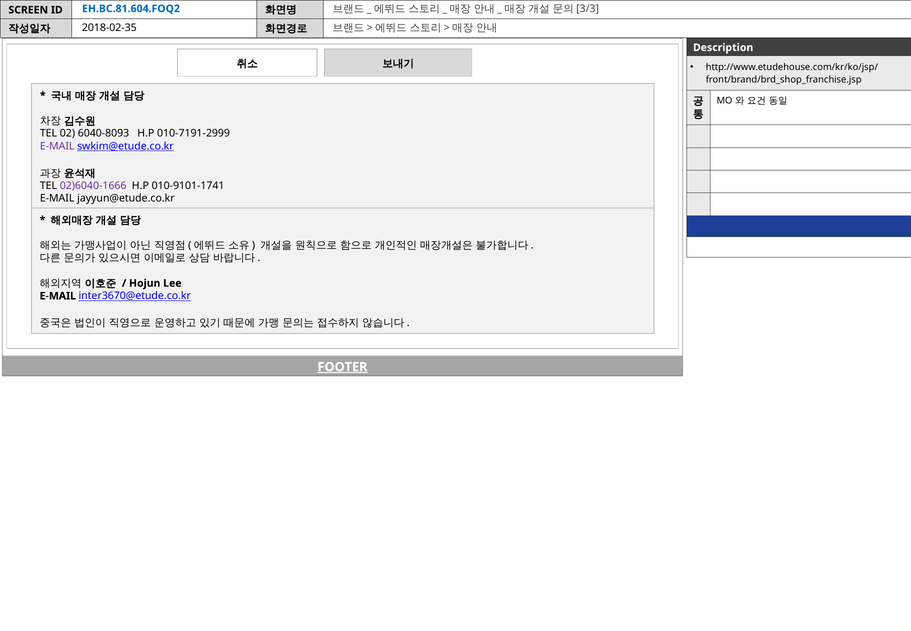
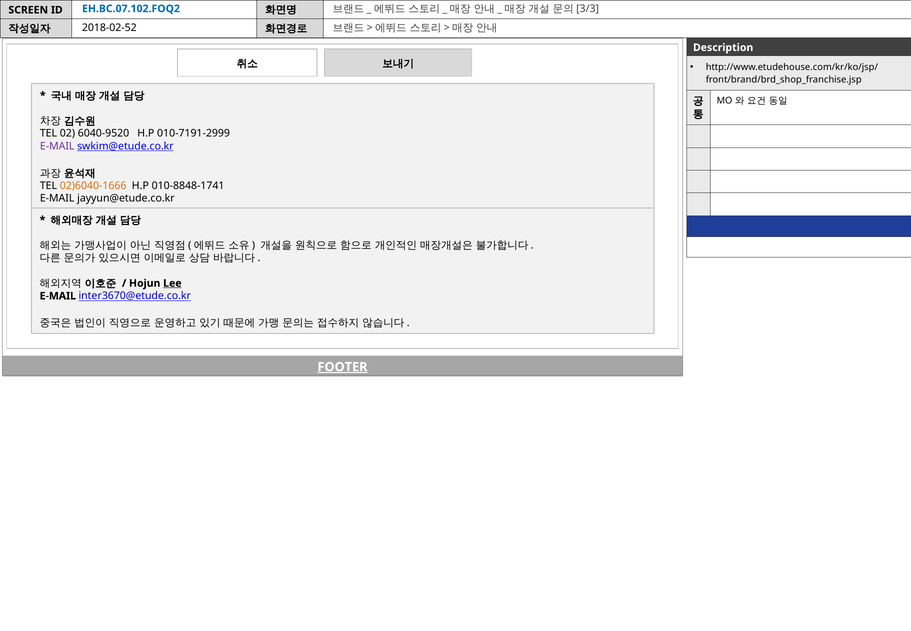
EH.BC.81.604.FOQ2: EH.BC.81.604.FOQ2 -> EH.BC.07.102.FOQ2
2018-02-35: 2018-02-35 -> 2018-02-52
6040-8093: 6040-8093 -> 6040-9520
02)6040-1666 colour: purple -> orange
010-9101-1741: 010-9101-1741 -> 010-8848-1741
Lee underline: none -> present
